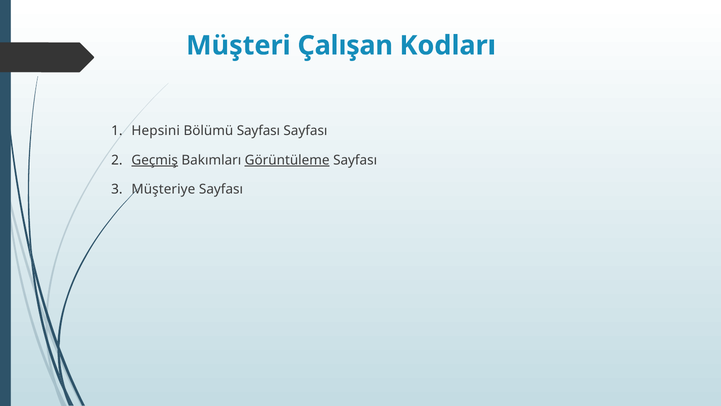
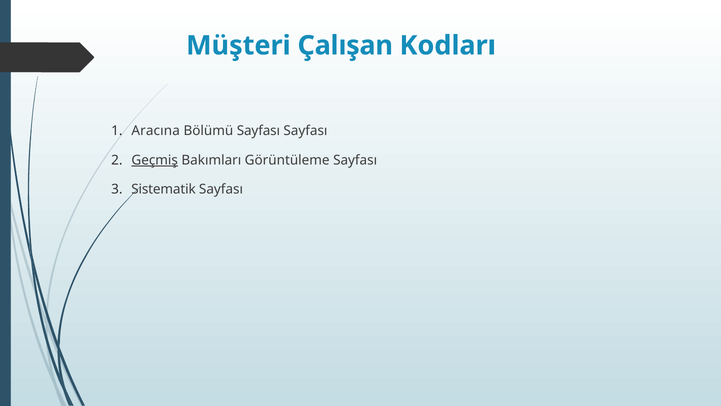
Hepsini: Hepsini -> Aracına
Görüntüleme underline: present -> none
Müşteriye: Müşteriye -> Sistematik
